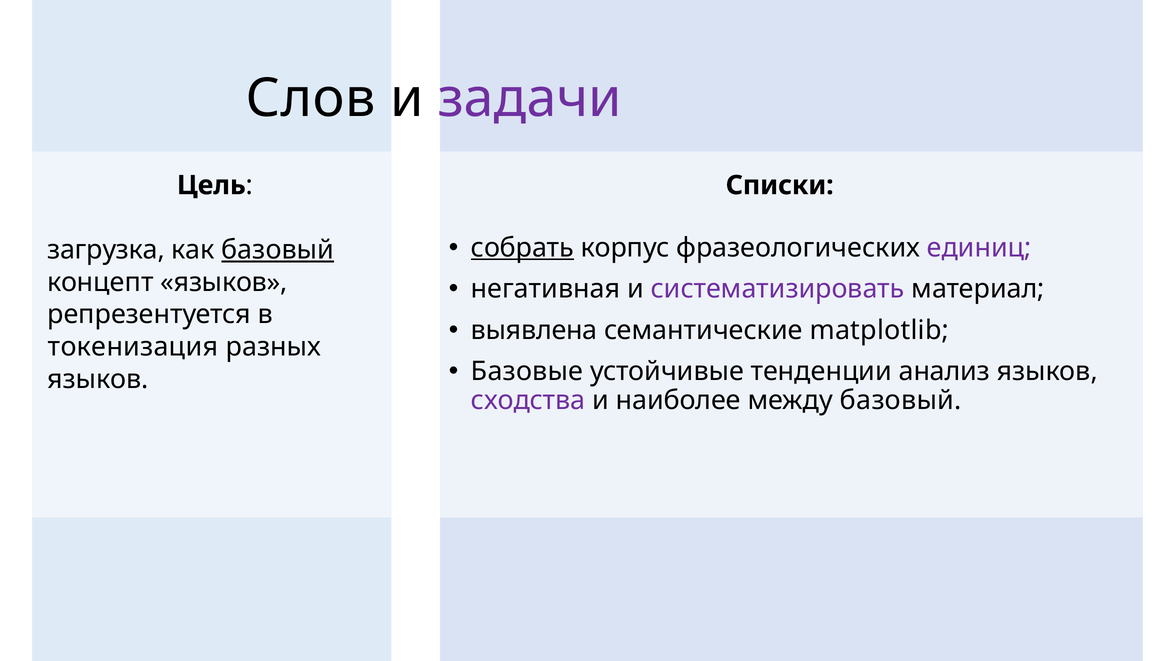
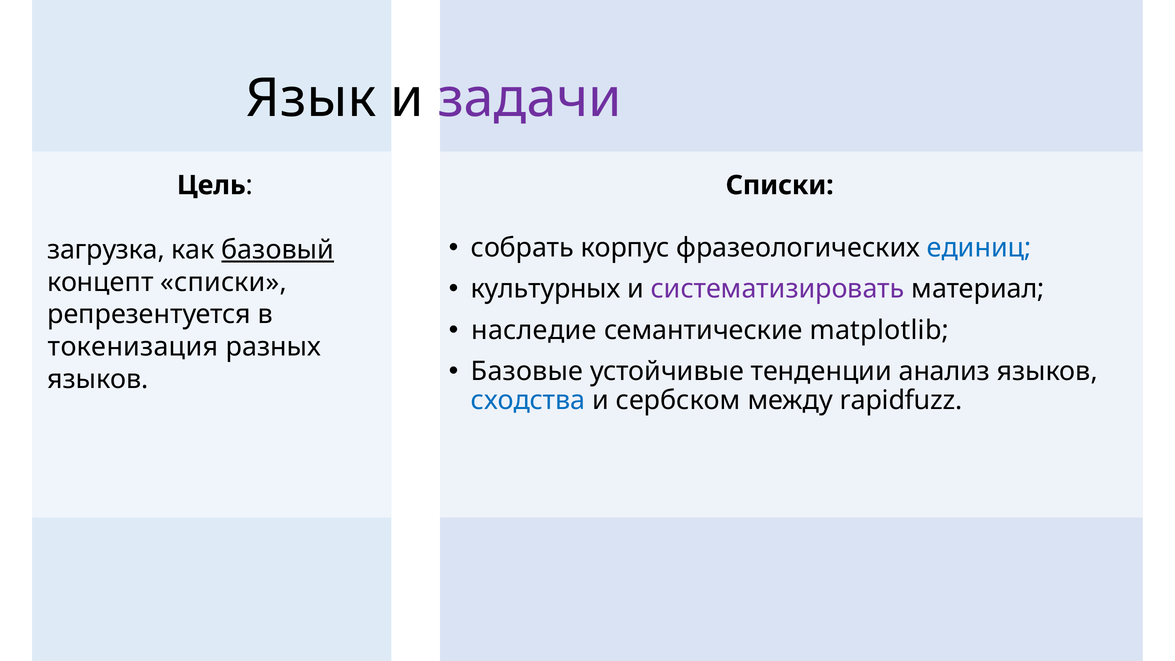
Слов: Слов -> Язык
собрать underline: present -> none
единиц colour: purple -> blue
концепт языков: языков -> списки
негативная: негативная -> культурных
выявлена: выявлена -> наследие
сходства colour: purple -> blue
наиболее: наиболее -> сербском
между базовый: базовый -> rapidfuzz
